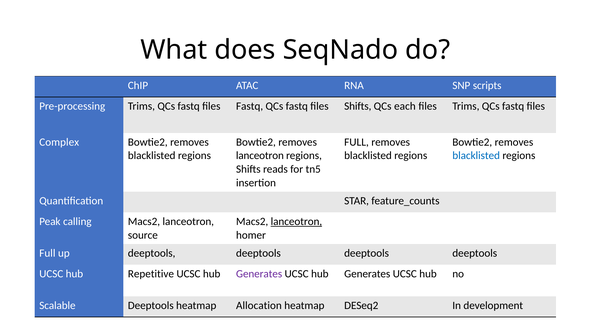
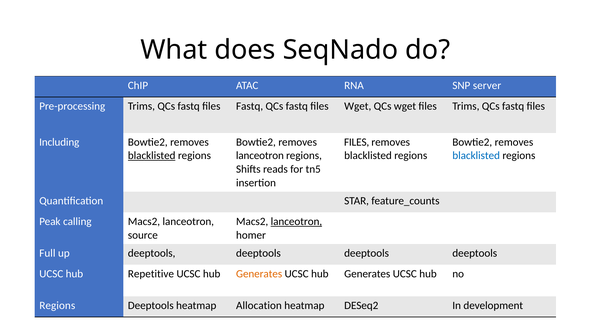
scripts: scripts -> server
files Shifts: Shifts -> Wget
QCs each: each -> wget
Complex: Complex -> Including
FULL at (357, 142): FULL -> FILES
blacklisted at (152, 155) underline: none -> present
Generates at (259, 273) colour: purple -> orange
Scalable at (57, 305): Scalable -> Regions
